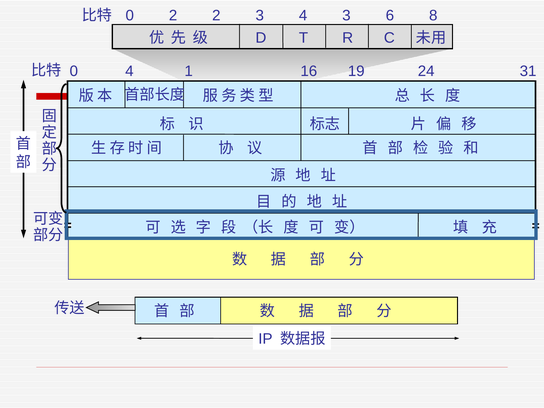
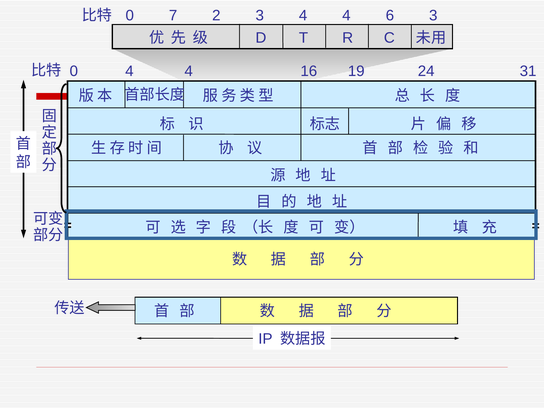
0 2: 2 -> 7
3 4 3: 3 -> 4
6 8: 8 -> 3
0 4 1: 1 -> 4
